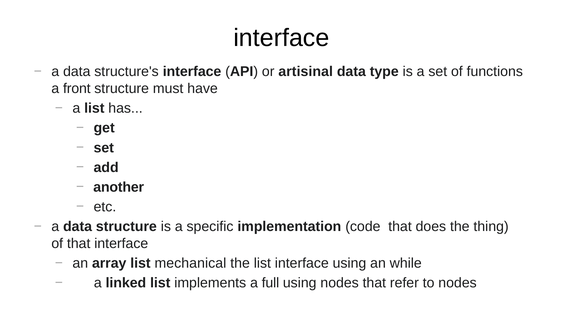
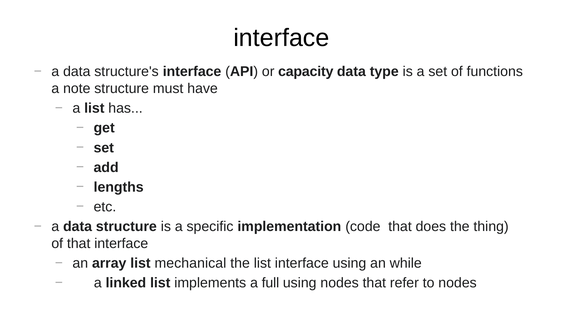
artisinal: artisinal -> capacity
front: front -> note
another: another -> lengths
